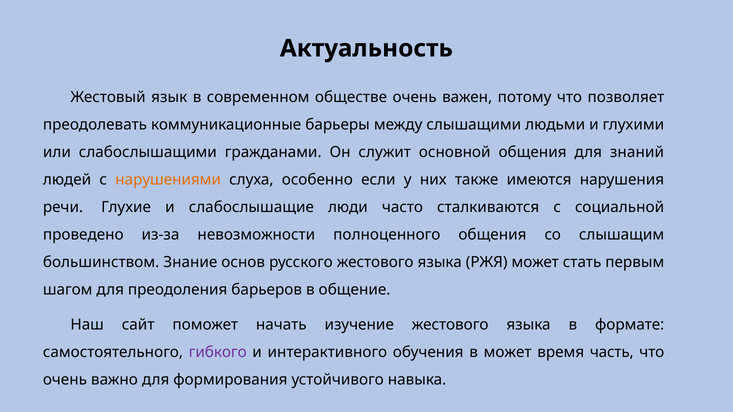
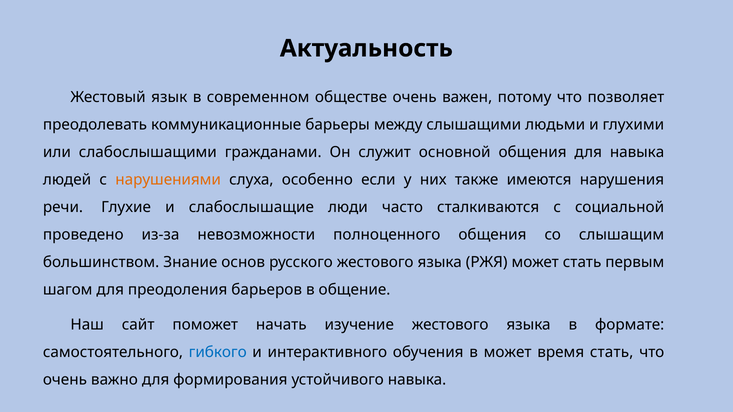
для знаний: знаний -> навыка
гибкого colour: purple -> blue
время часть: часть -> стать
